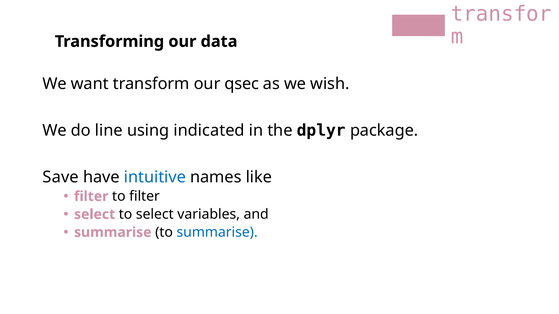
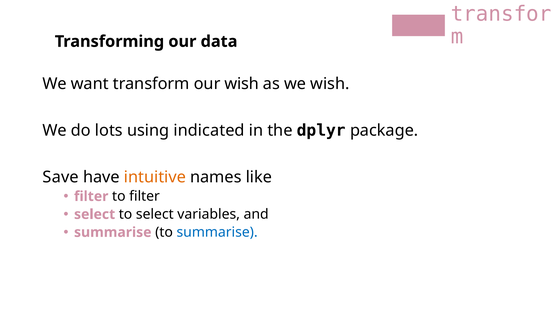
our qsec: qsec -> wish
line: line -> lots
intuitive colour: blue -> orange
